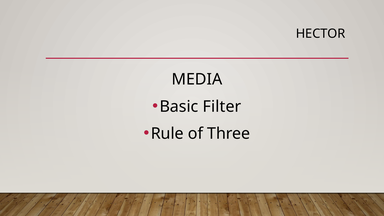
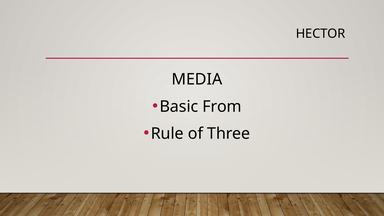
Filter: Filter -> From
